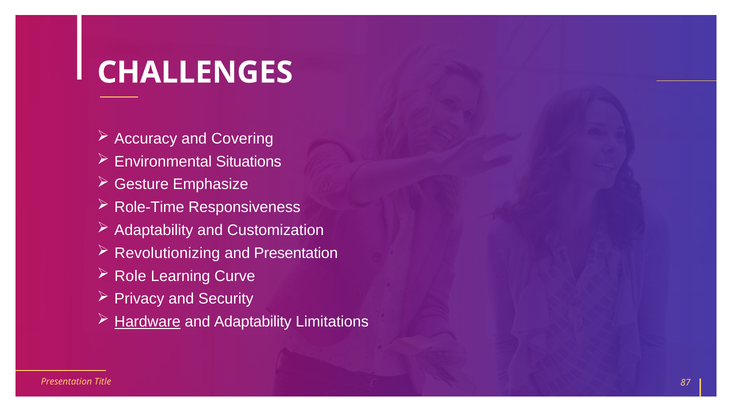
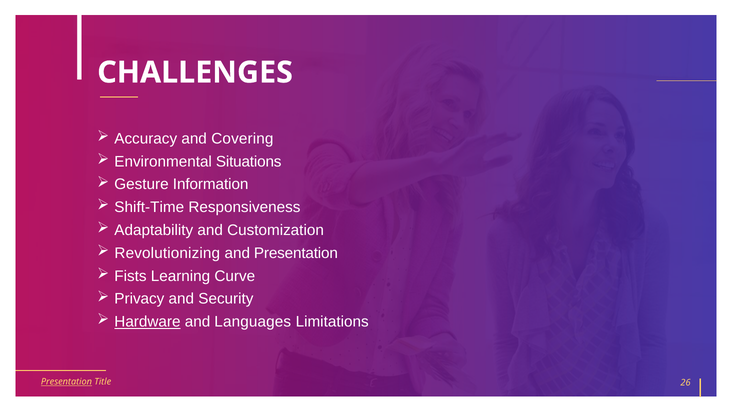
Emphasize: Emphasize -> Information
Role-Time: Role-Time -> Shift-Time
Role: Role -> Fists
and Adaptability: Adaptability -> Languages
Presentation at (66, 381) underline: none -> present
87: 87 -> 26
